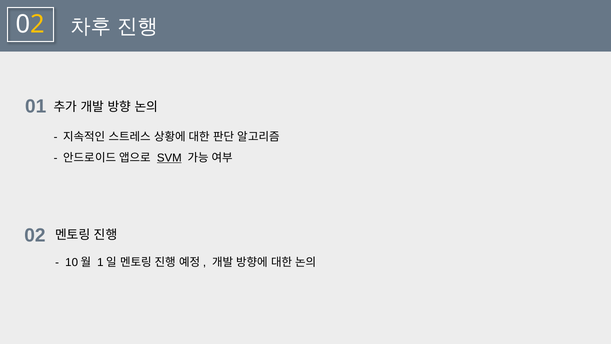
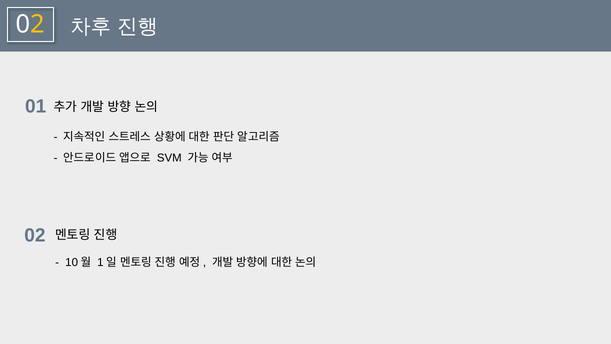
SVM underline: present -> none
